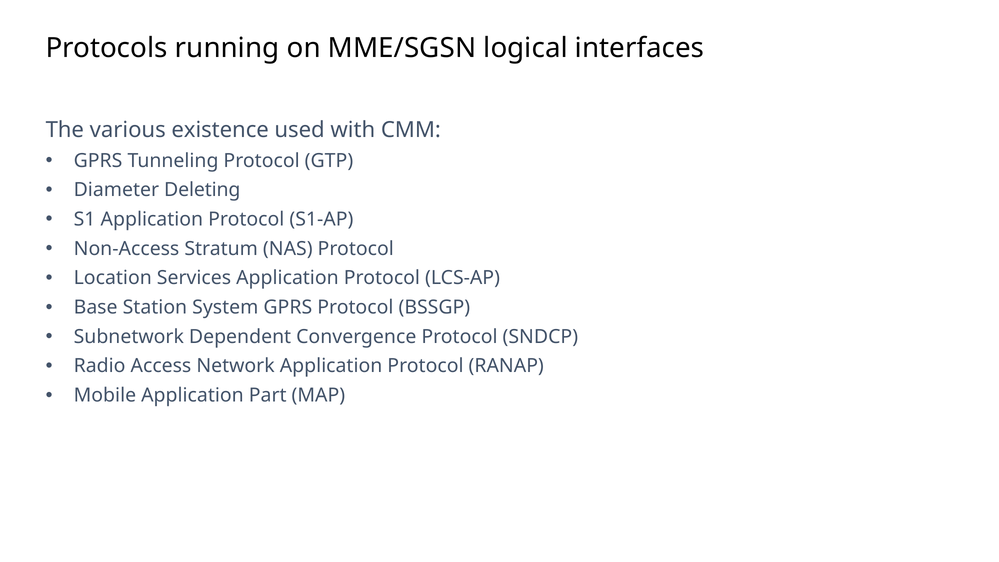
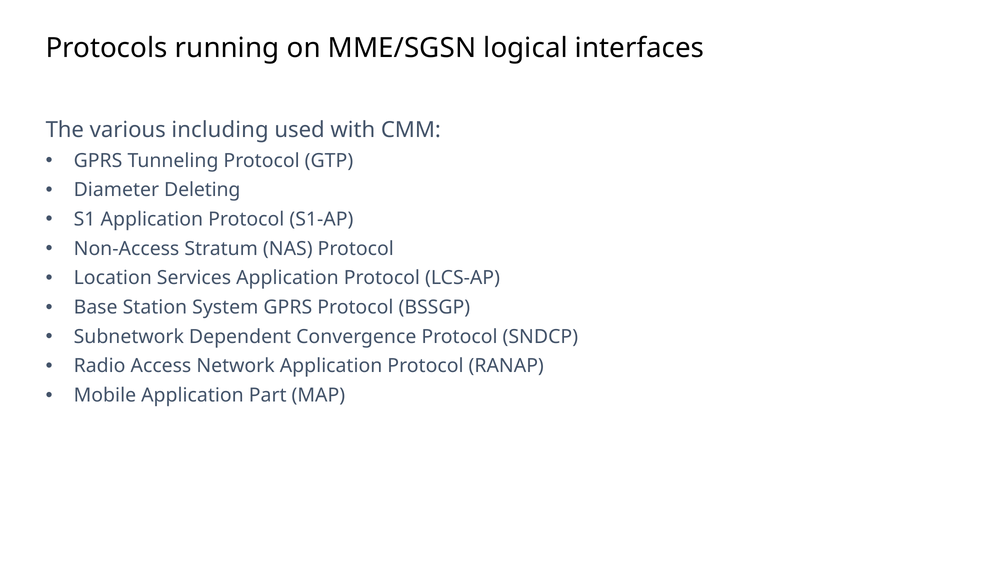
existence: existence -> including
